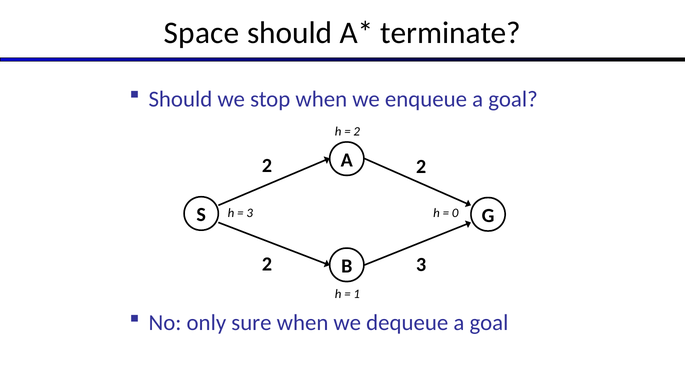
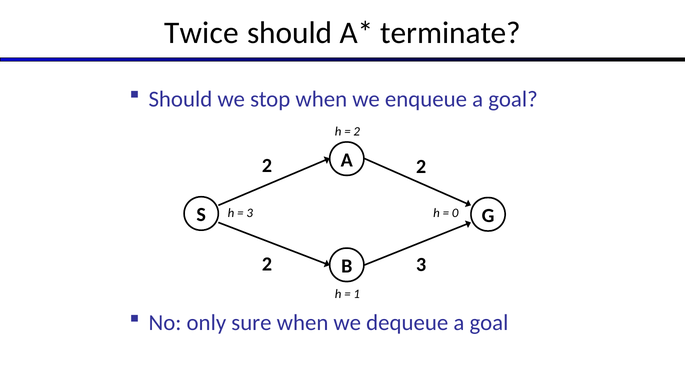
Space: Space -> Twice
